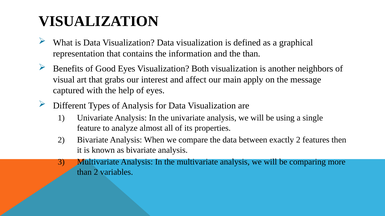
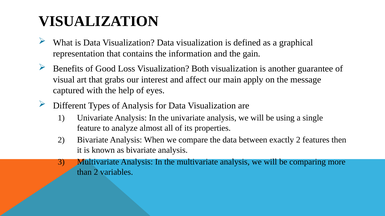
the than: than -> gain
Good Eyes: Eyes -> Loss
neighbors: neighbors -> guarantee
